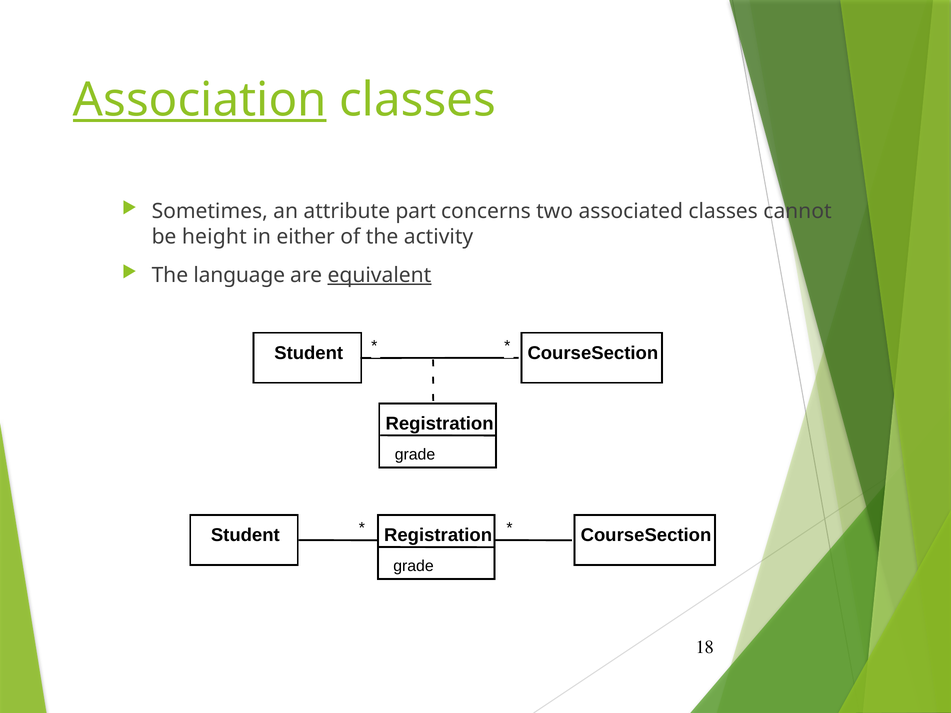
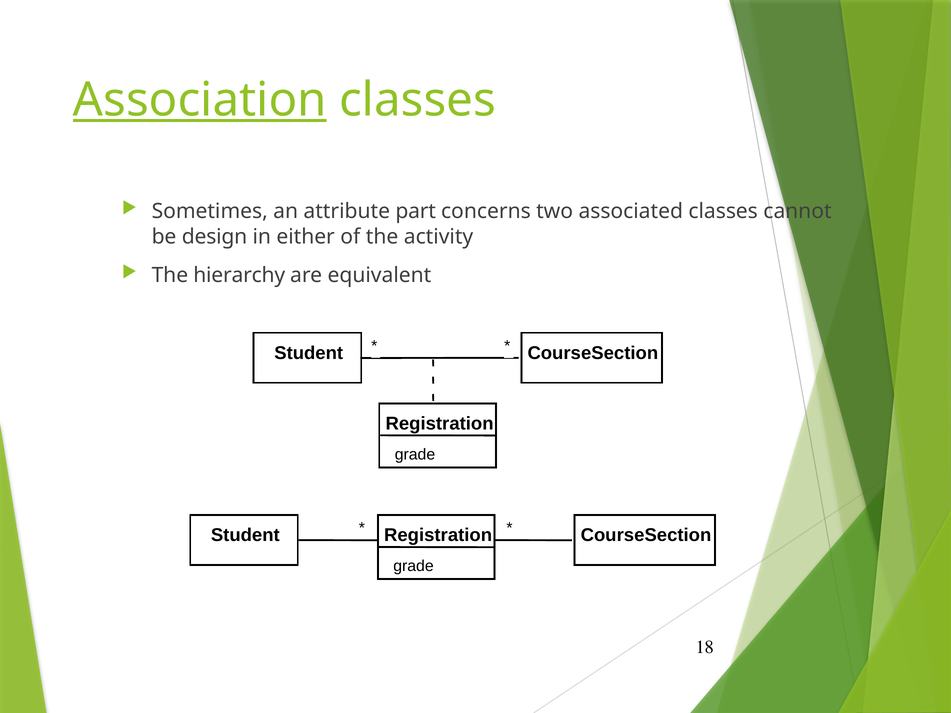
height: height -> design
language: language -> hierarchy
equivalent underline: present -> none
